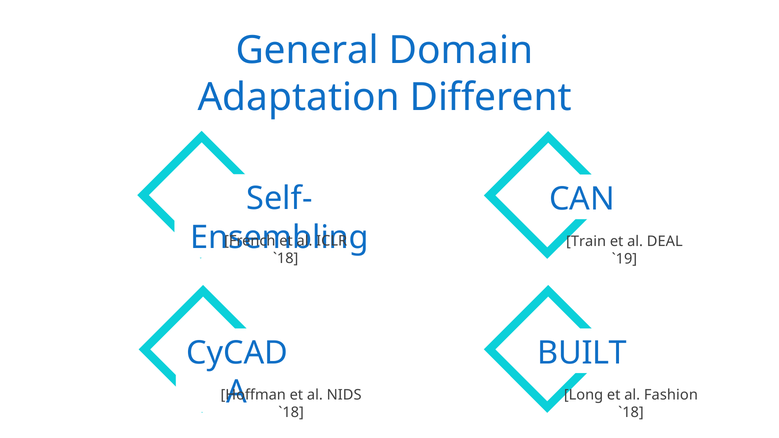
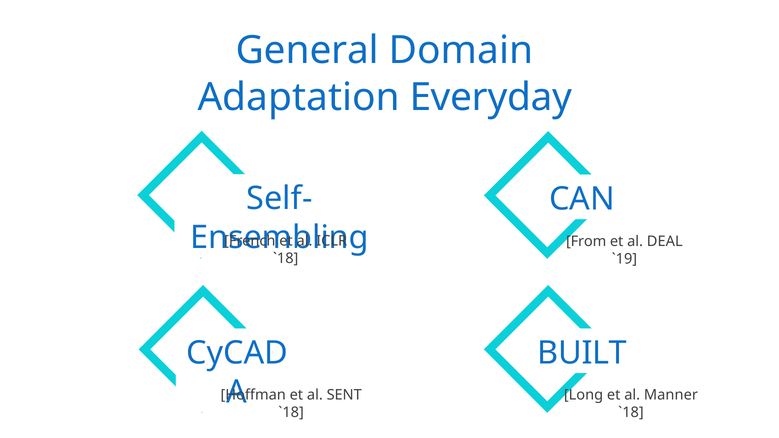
Different: Different -> Everyday
Train: Train -> From
NIDS: NIDS -> SENT
Fashion: Fashion -> Manner
